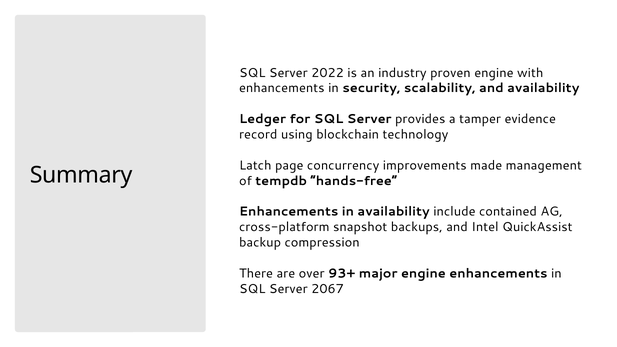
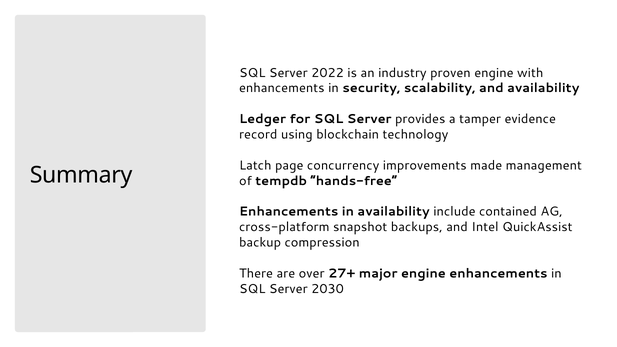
93+: 93+ -> 27+
2067: 2067 -> 2030
